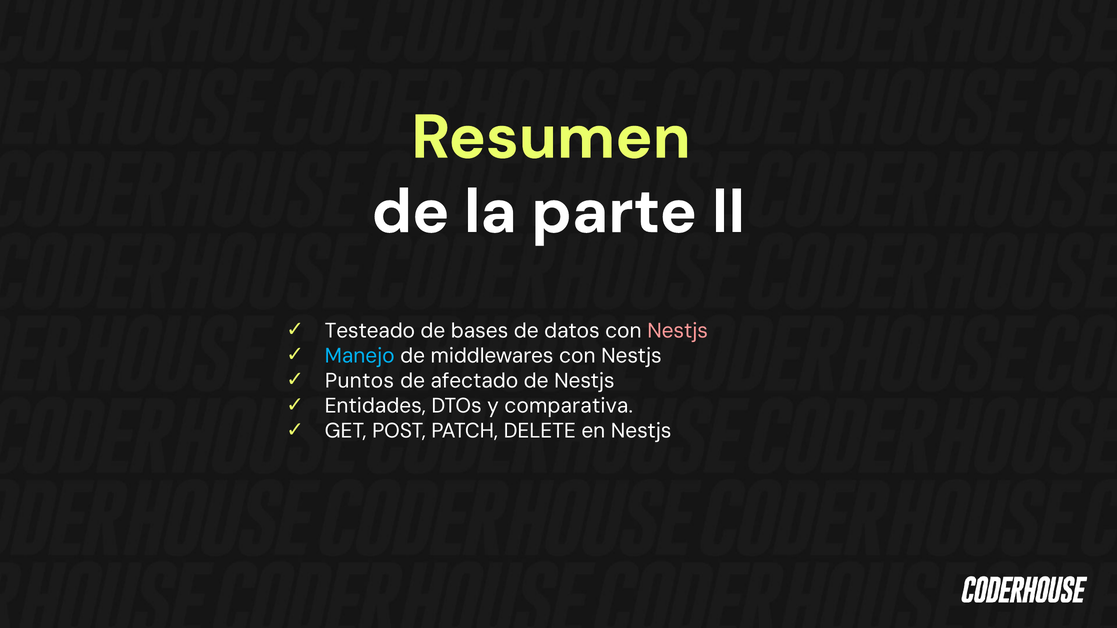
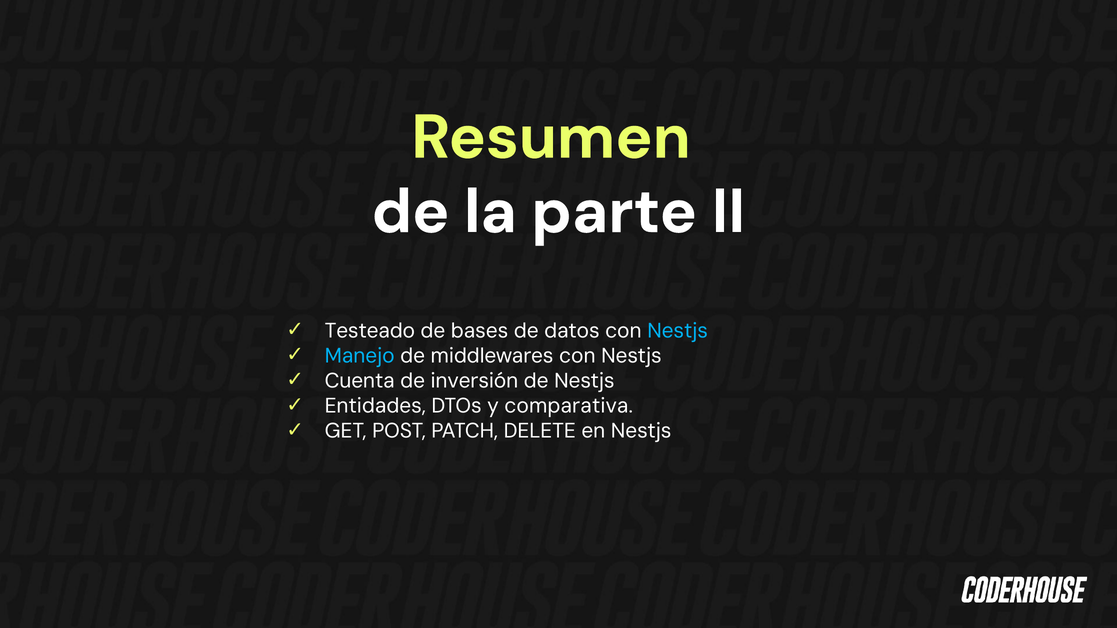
Nestjs at (678, 331) colour: pink -> light blue
Puntos: Puntos -> Cuenta
afectado: afectado -> inversión
